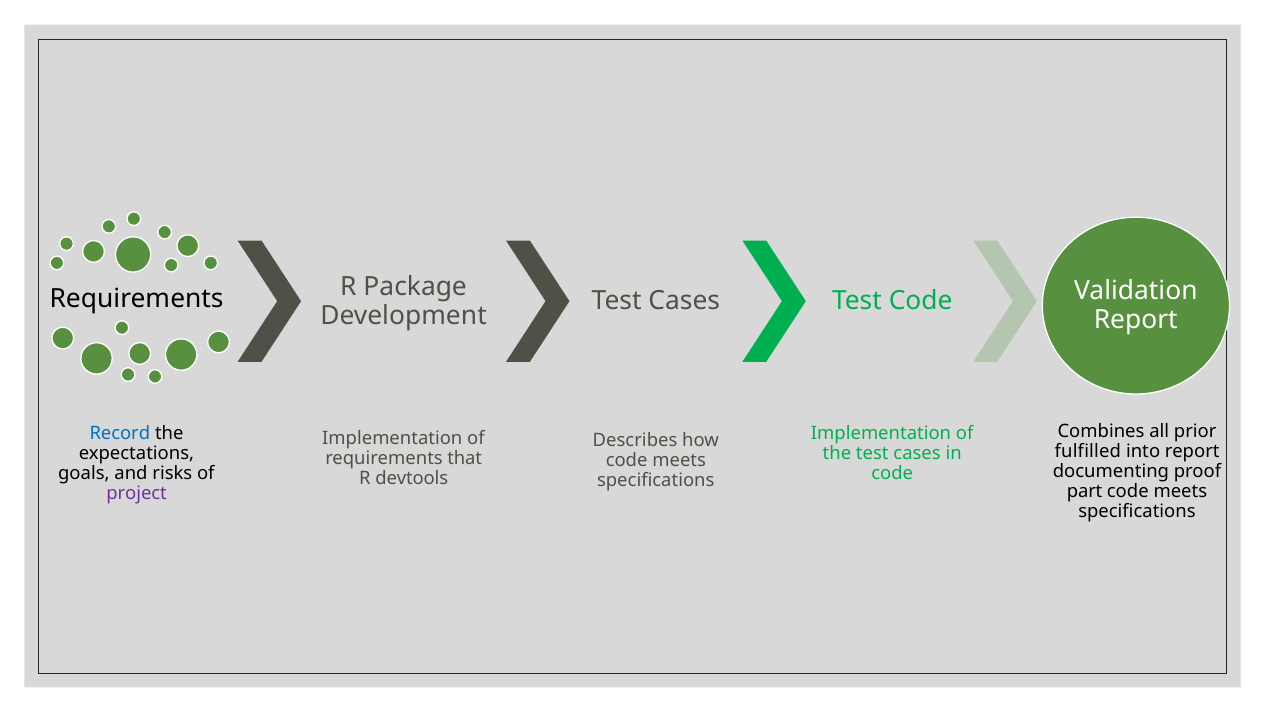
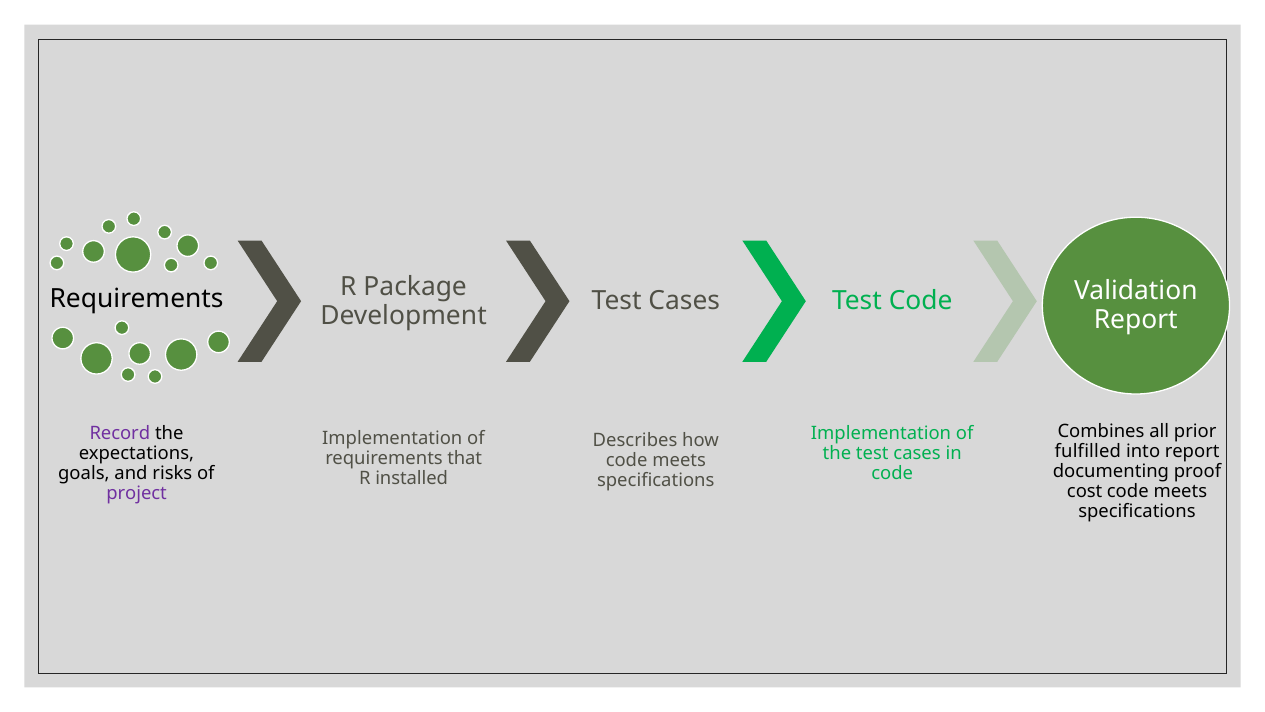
Record colour: blue -> purple
devtools: devtools -> installed
part: part -> cost
